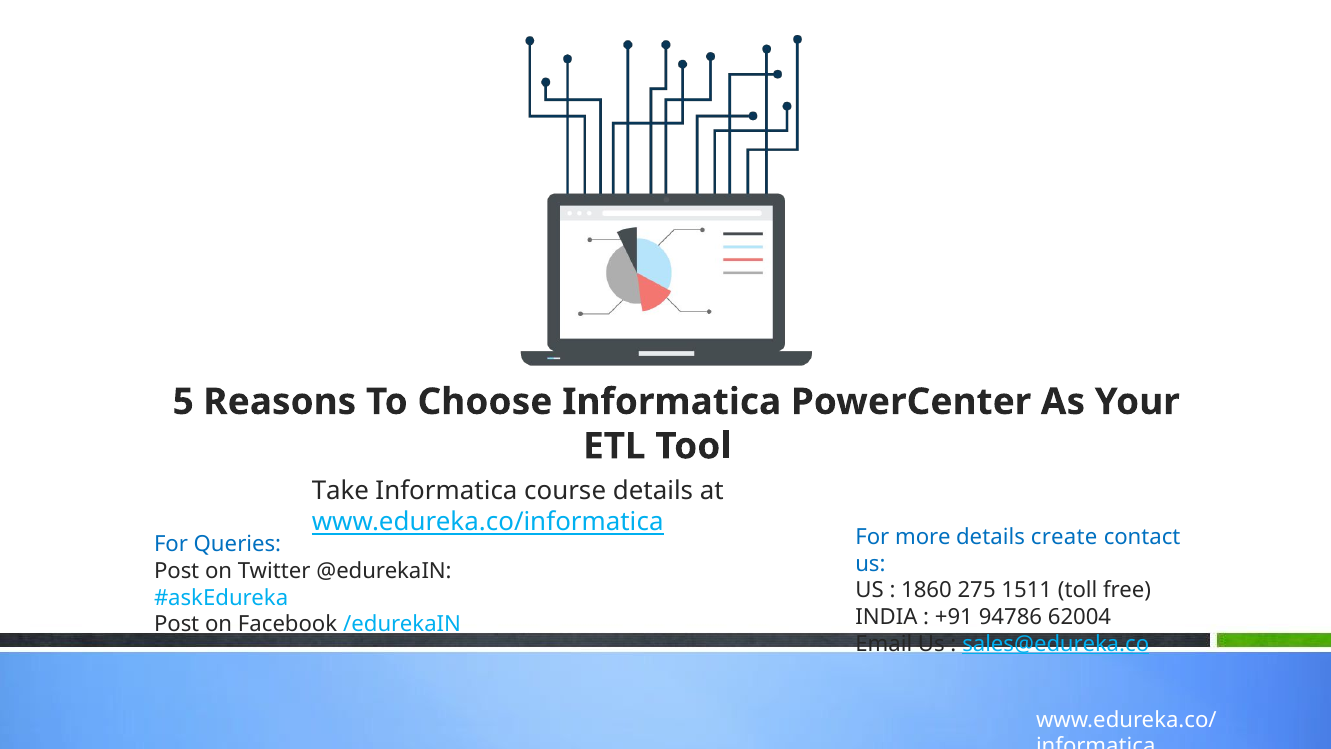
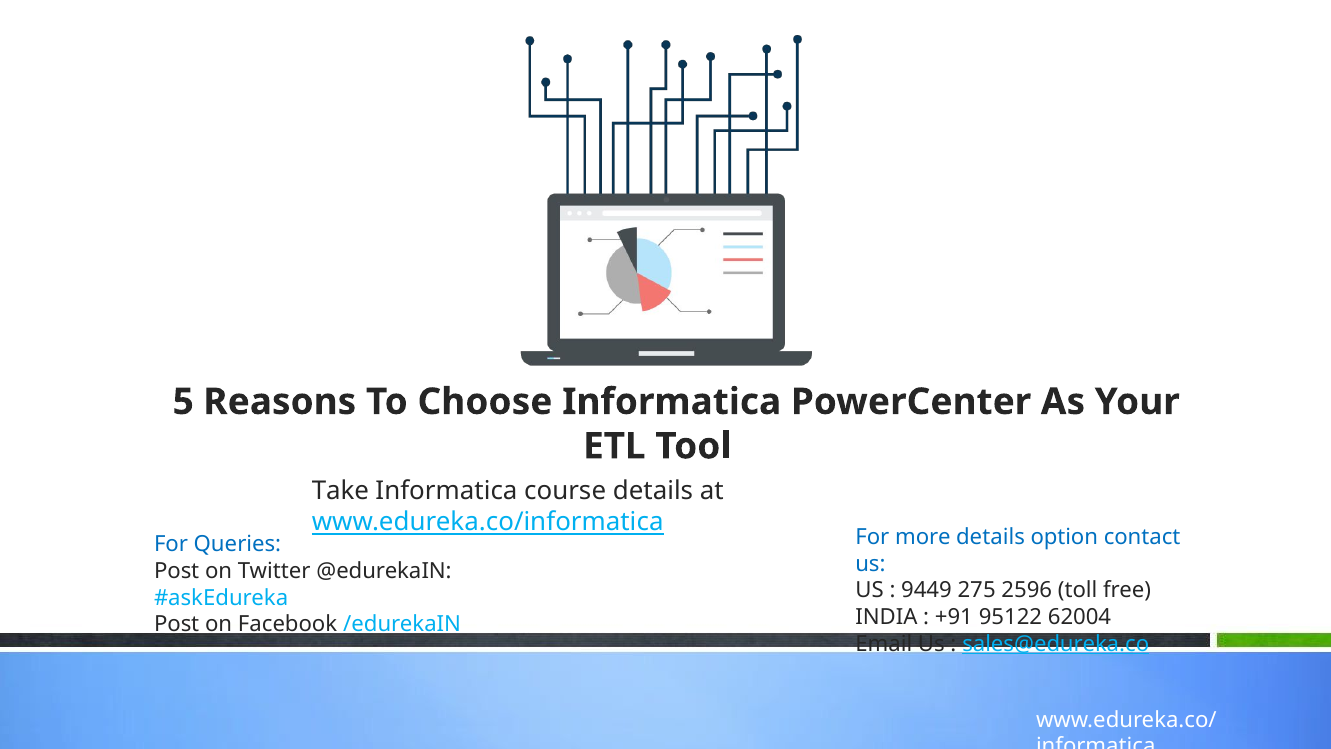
create: create -> option
1860: 1860 -> 9449
1511: 1511 -> 2596
94786: 94786 -> 95122
